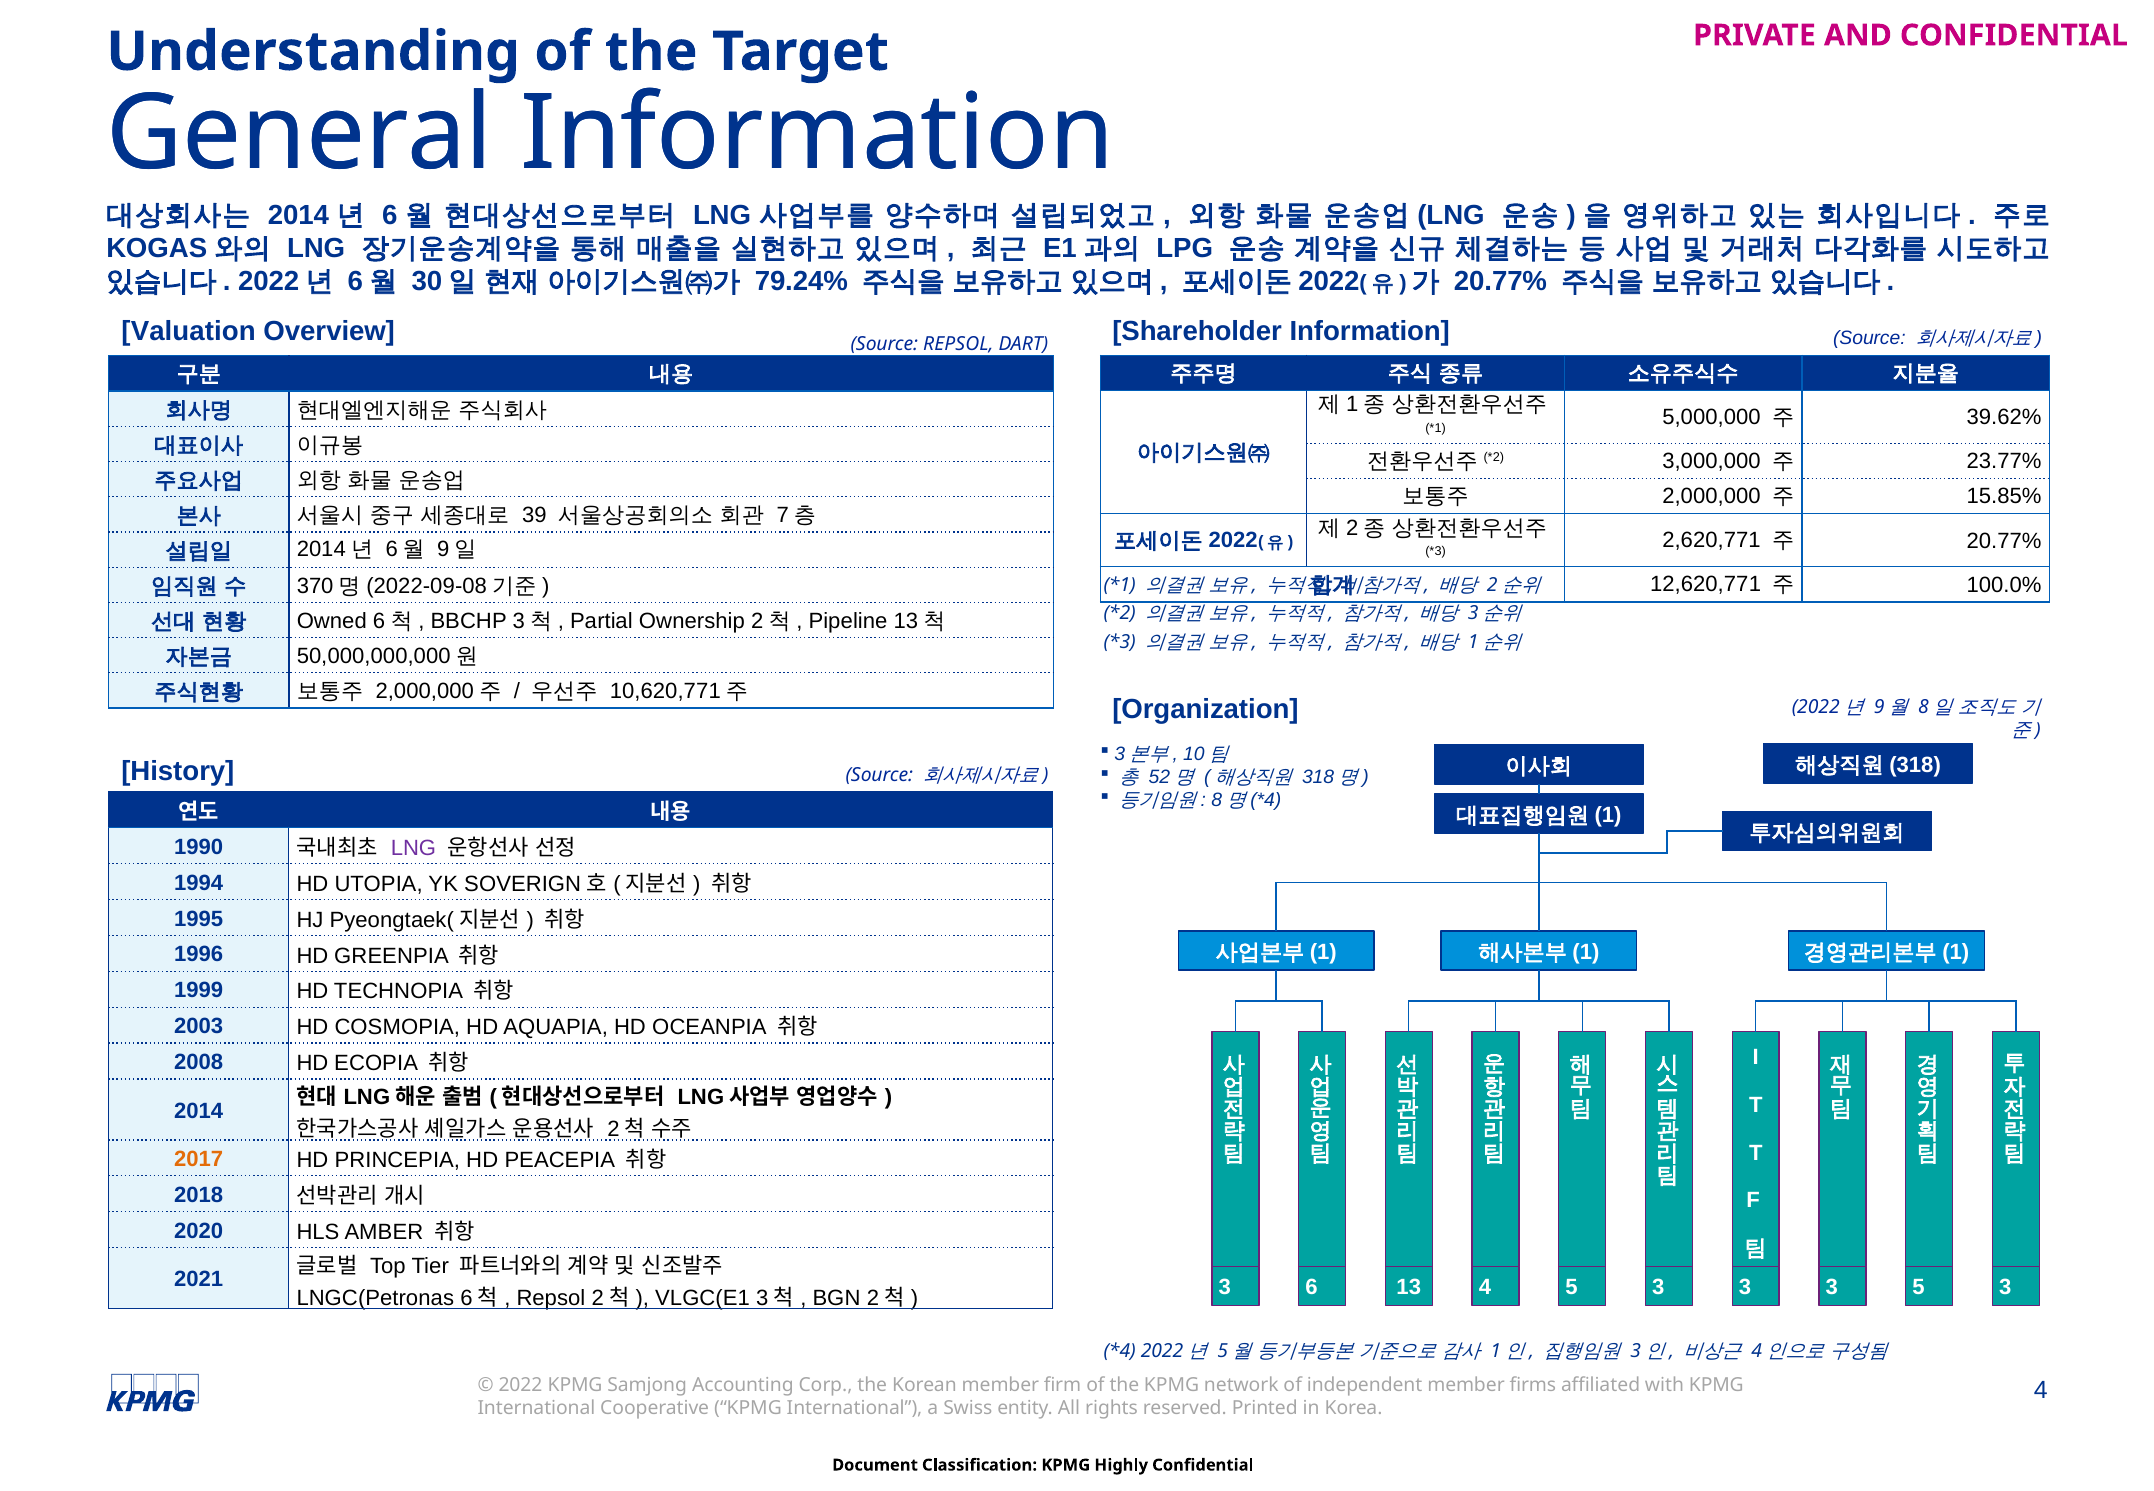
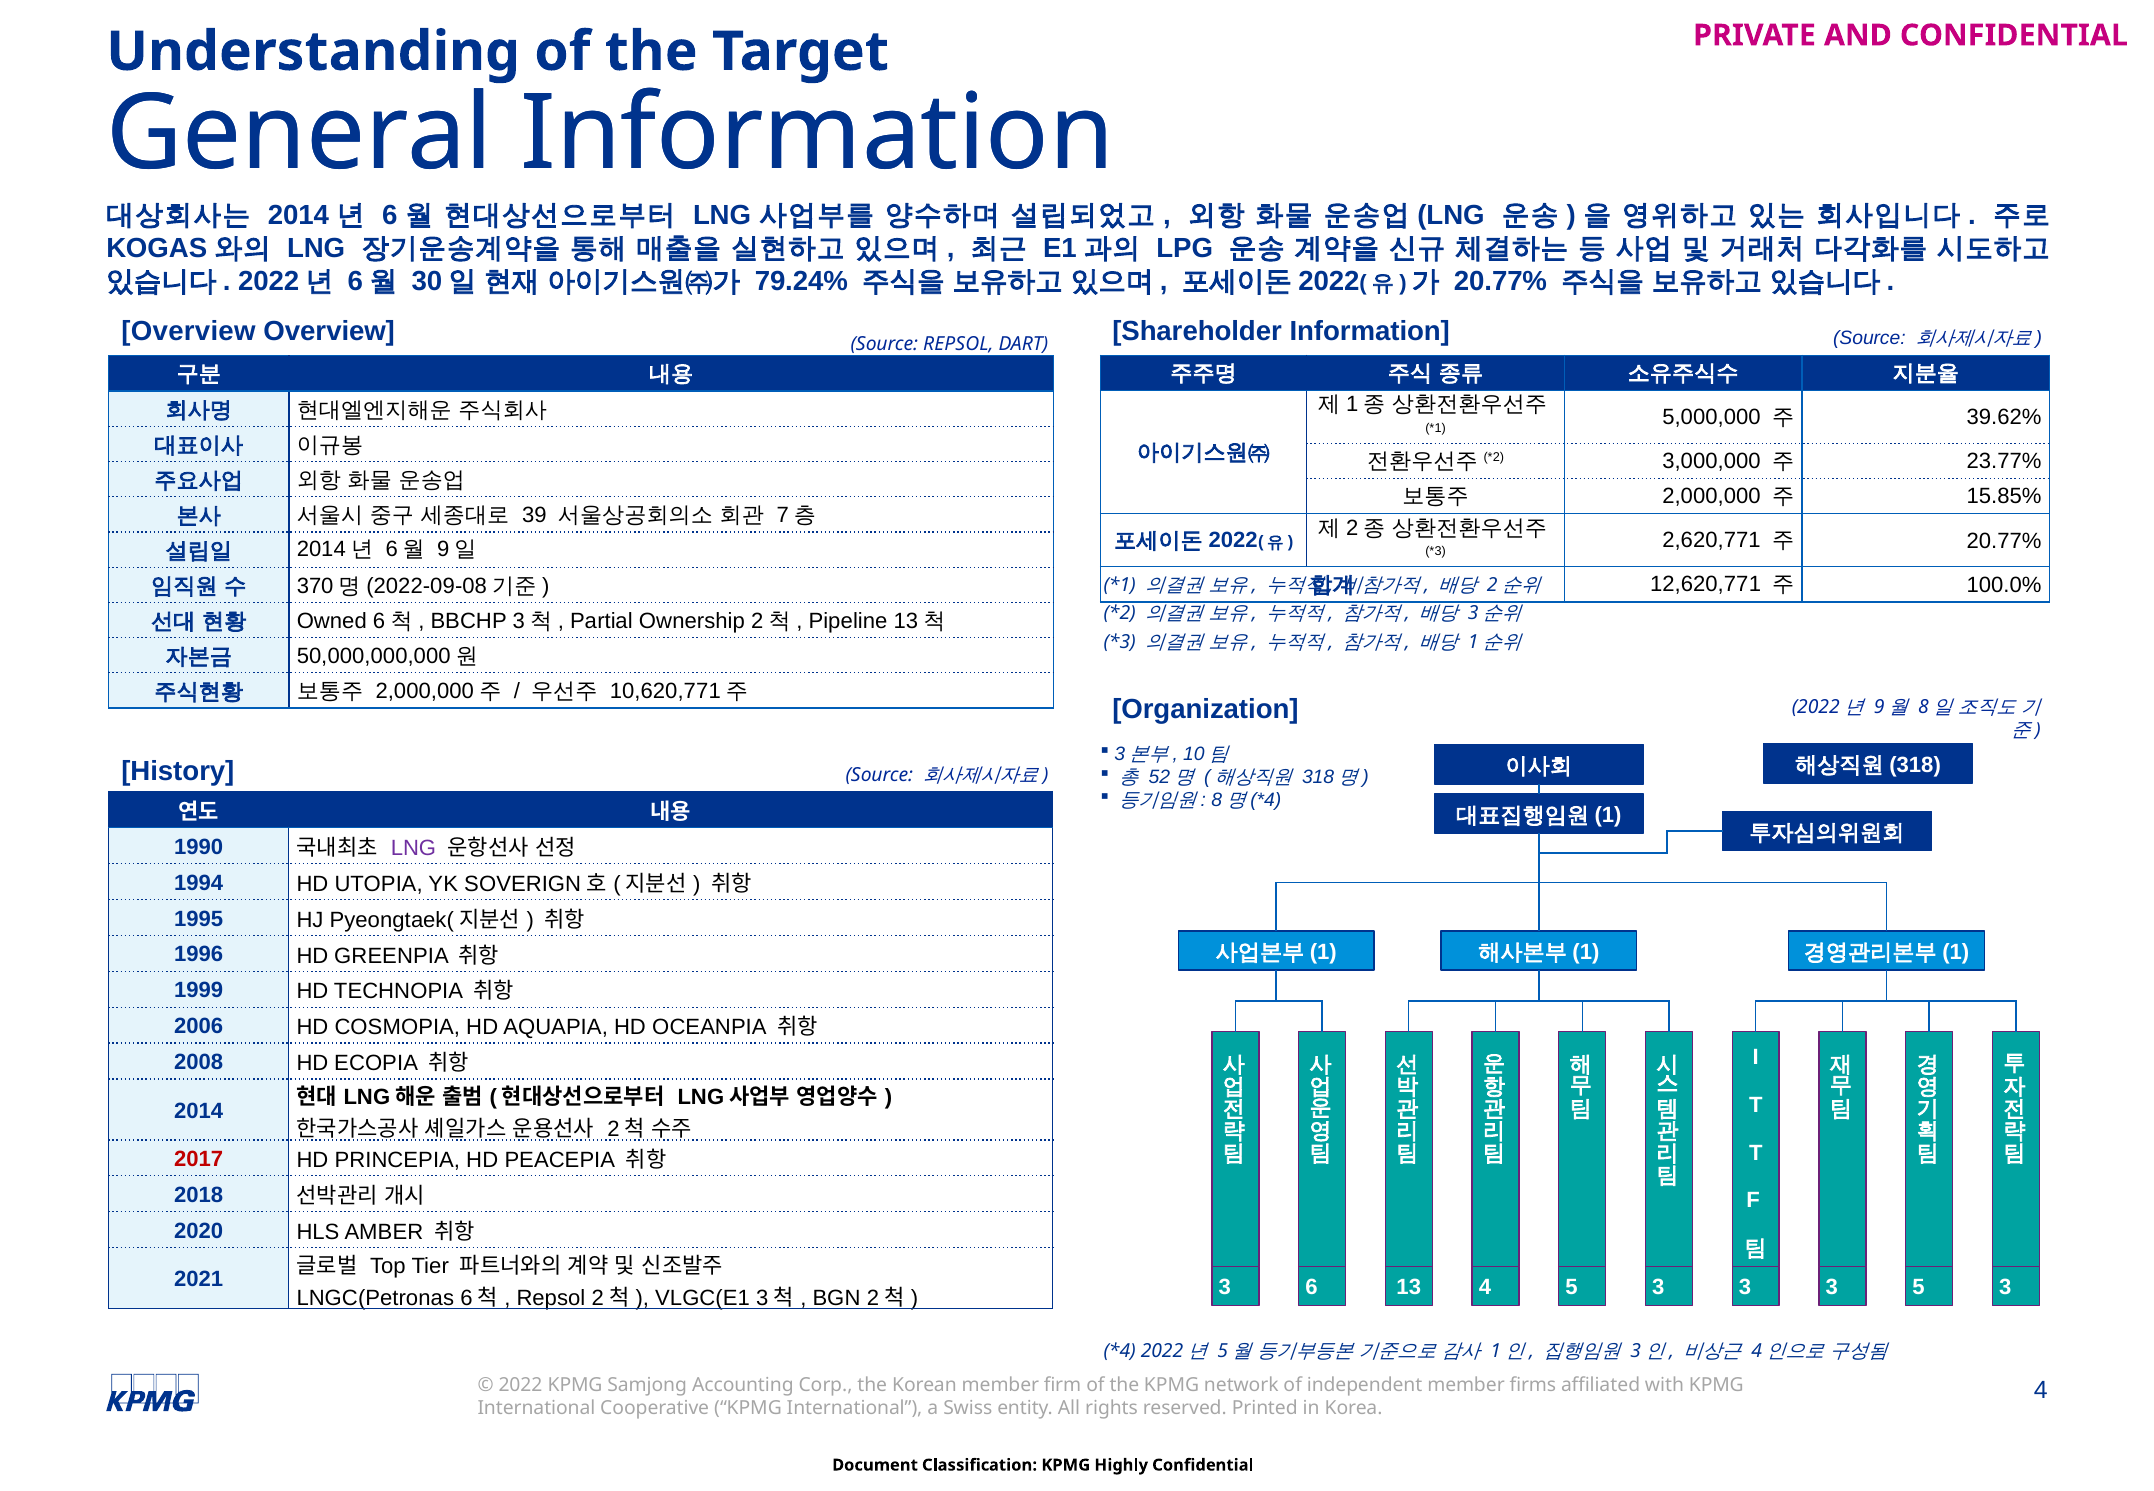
Valuation at (189, 331): Valuation -> Overview
2003: 2003 -> 2006
2017 colour: orange -> red
